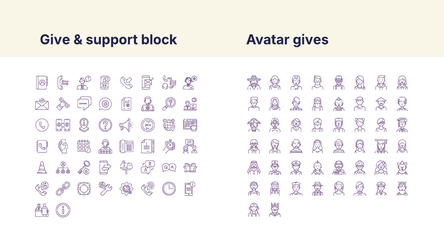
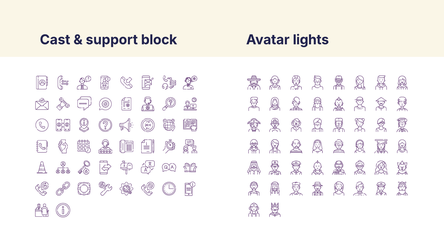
Give: Give -> Cast
gives: gives -> lights
